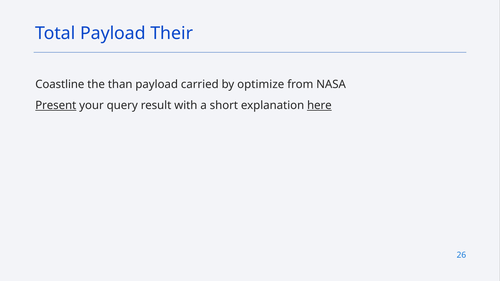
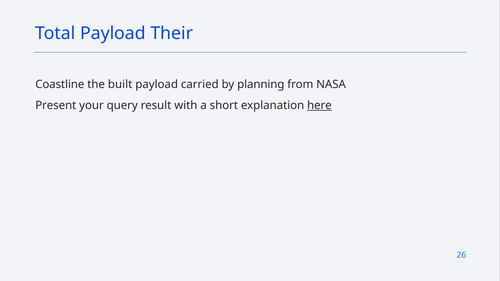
than: than -> built
optimize: optimize -> planning
Present underline: present -> none
